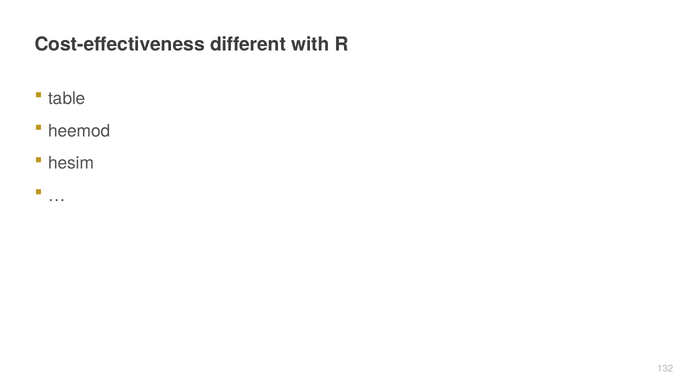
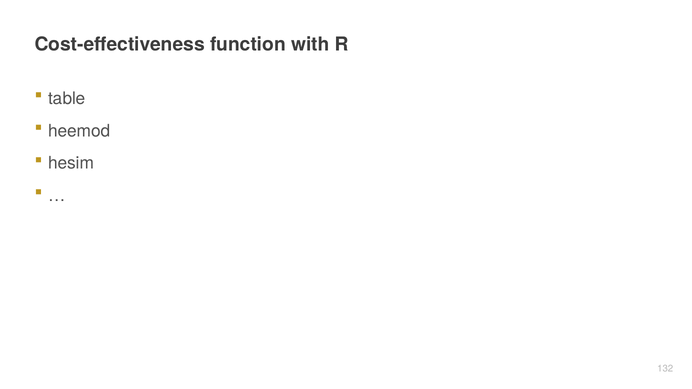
different: different -> function
